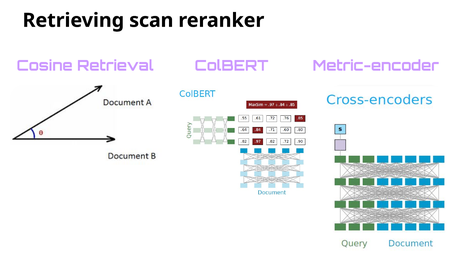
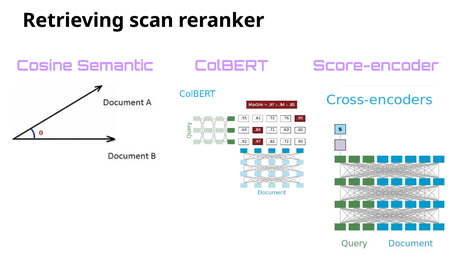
Retrieval: Retrieval -> Semantic
Metric-encoder: Metric-encoder -> Score-encoder
